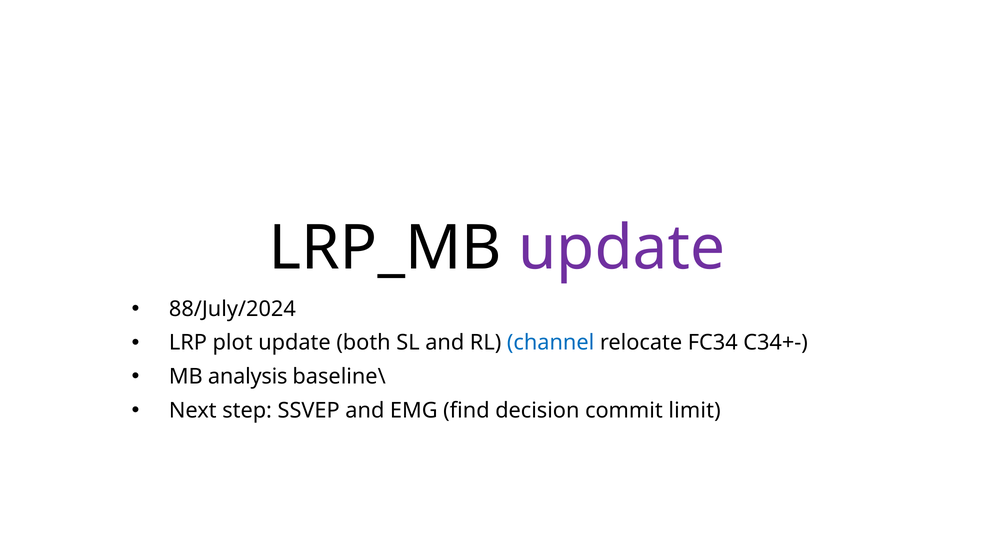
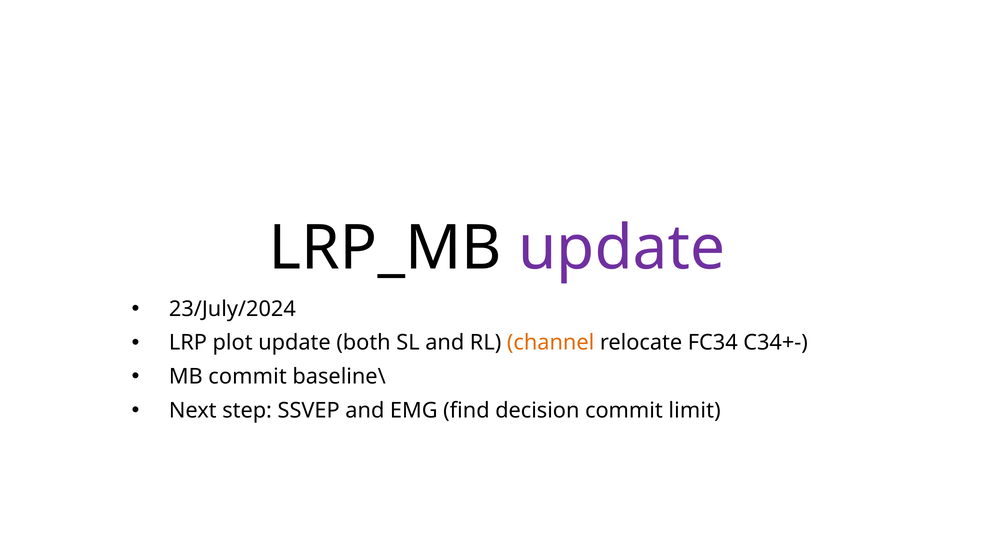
88/July/2024: 88/July/2024 -> 23/July/2024
channel colour: blue -> orange
MB analysis: analysis -> commit
